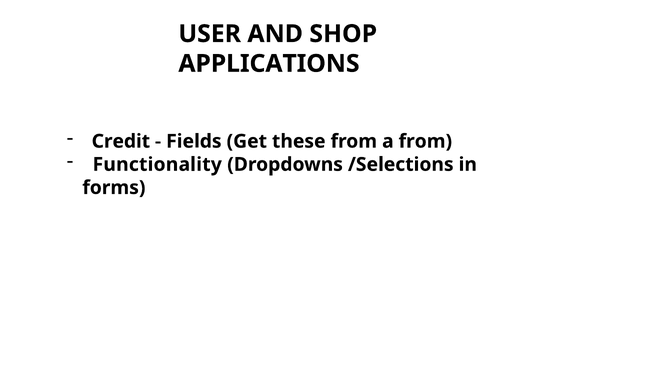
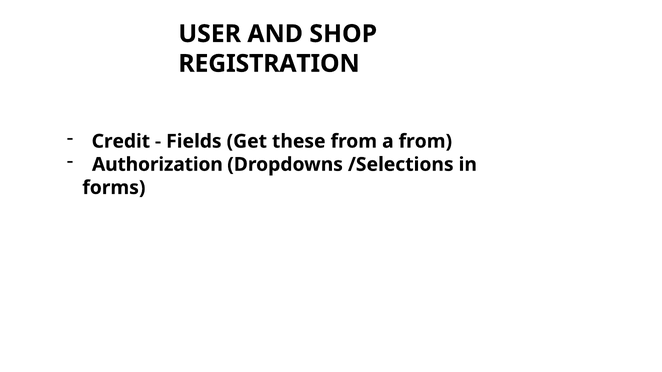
APPLICATIONS: APPLICATIONS -> REGISTRATION
Functionality: Functionality -> Authorization
